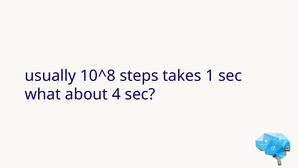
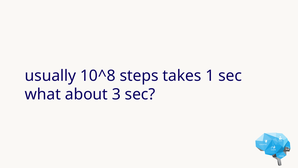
4: 4 -> 3
